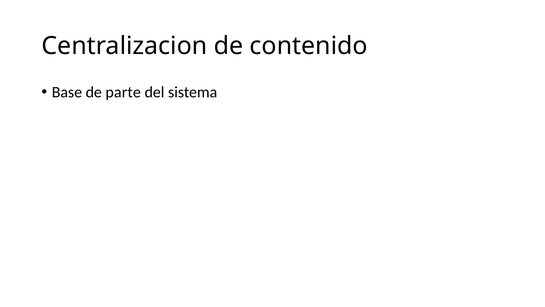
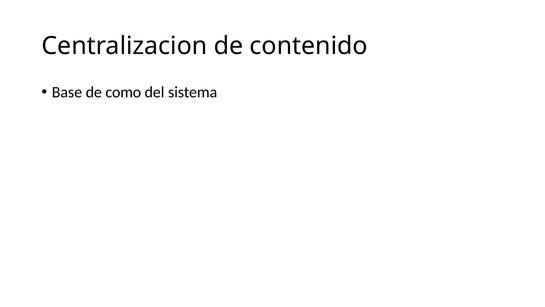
parte: parte -> como
